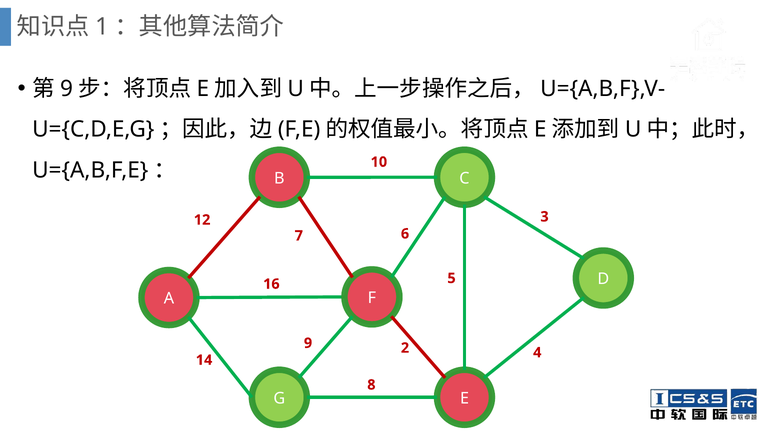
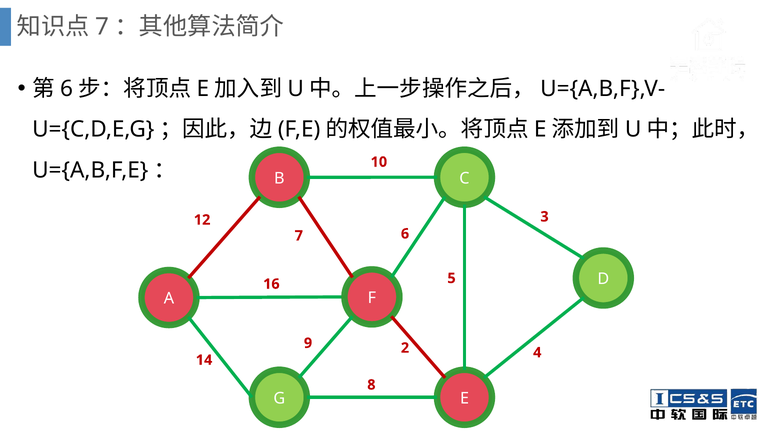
1 at (102, 27): 1 -> 7
9 at (67, 89): 9 -> 6
